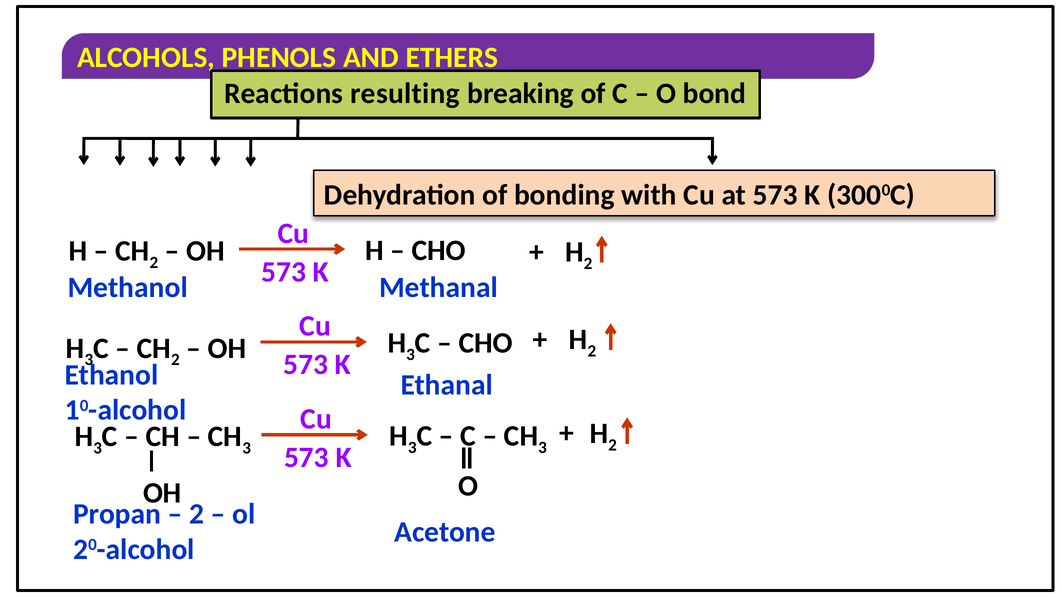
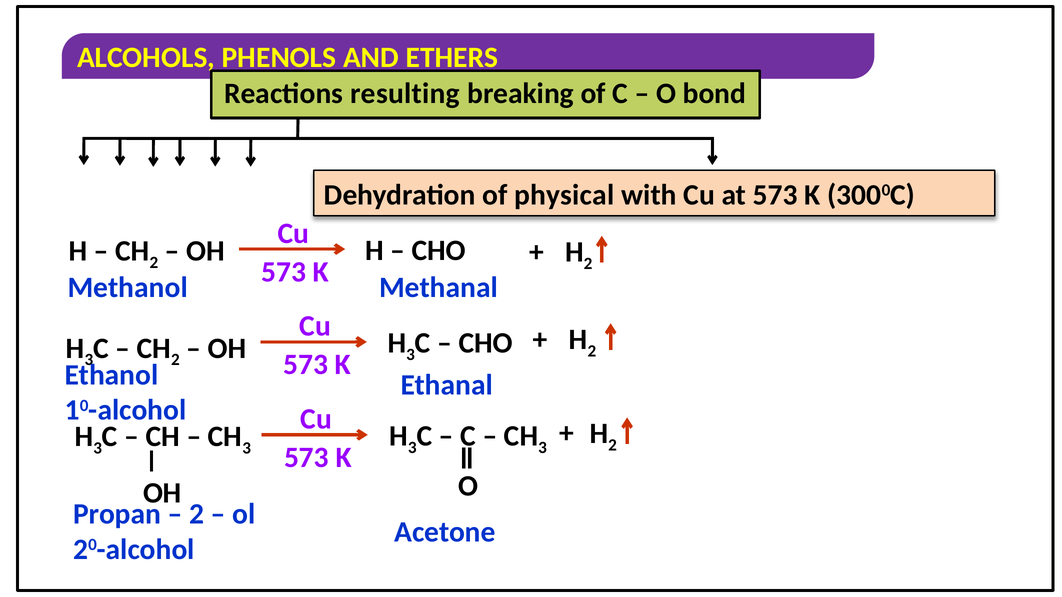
bonding: bonding -> physical
